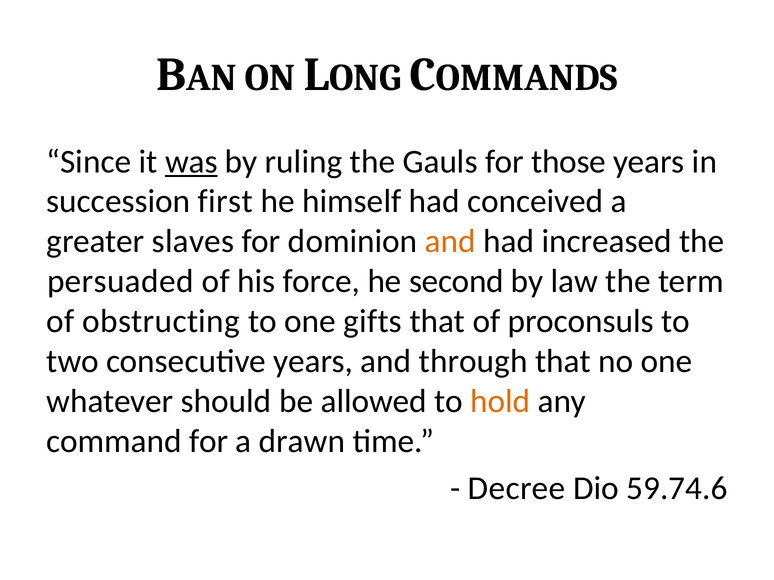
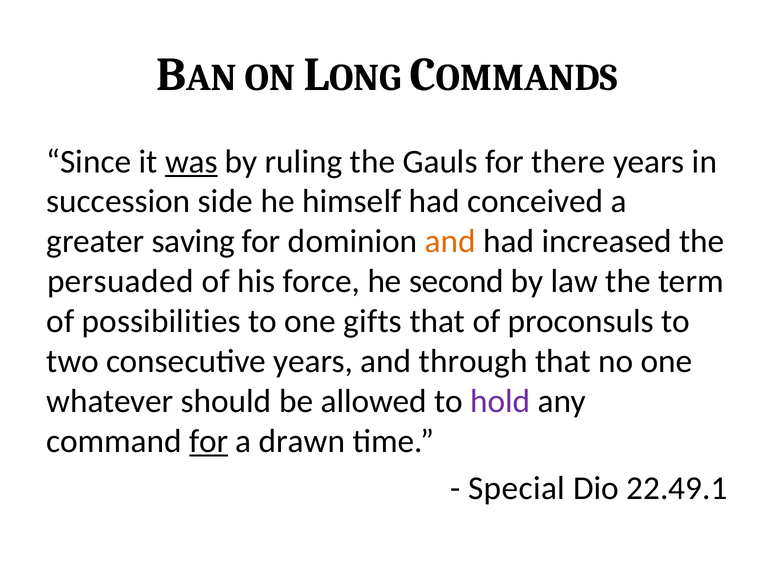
those: those -> there
first: first -> side
slaves: slaves -> saving
obstructing: obstructing -> possibilities
hold colour: orange -> purple
for at (209, 442) underline: none -> present
Decree: Decree -> Special
59.74.6: 59.74.6 -> 22.49.1
